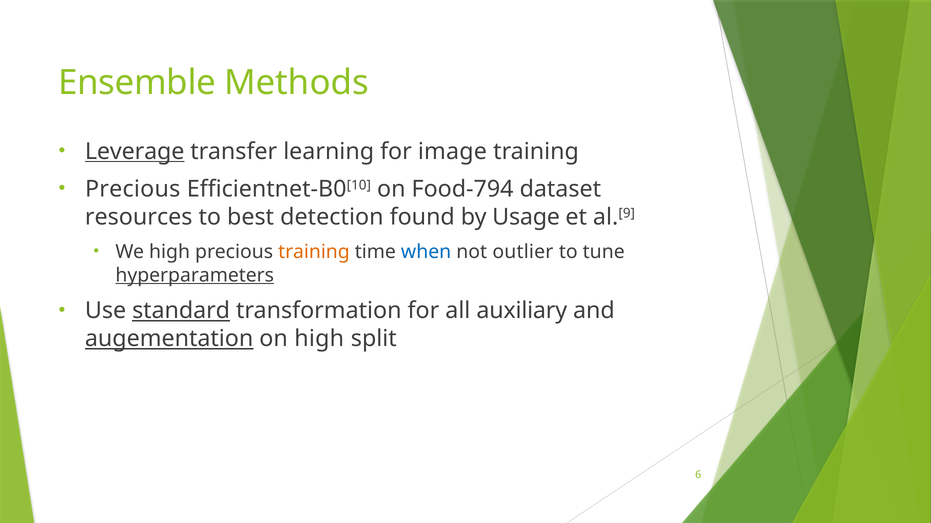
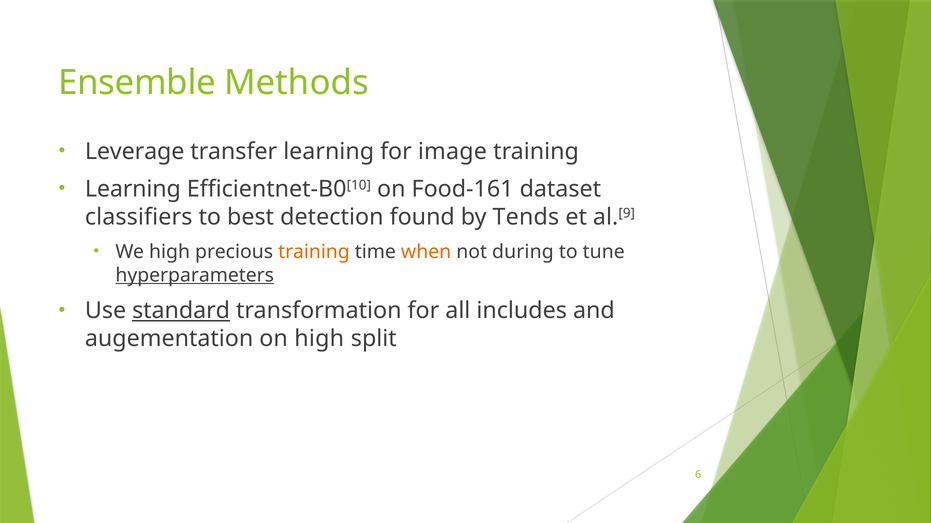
Leverage underline: present -> none
Precious at (133, 189): Precious -> Learning
Food-794: Food-794 -> Food-161
resources: resources -> classifiers
Usage: Usage -> Tends
when colour: blue -> orange
outlier: outlier -> during
auxiliary: auxiliary -> includes
augementation underline: present -> none
